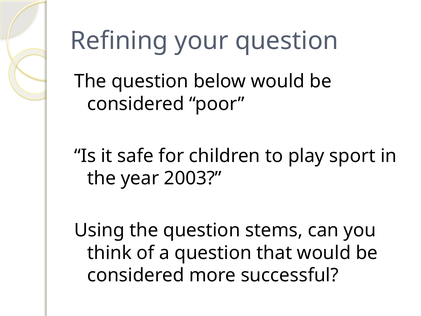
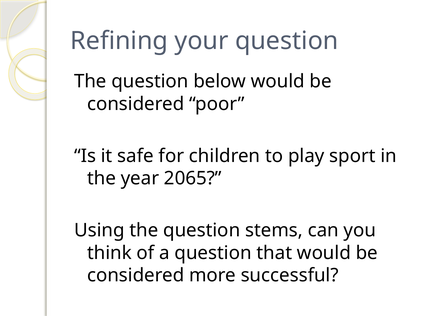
2003: 2003 -> 2065
